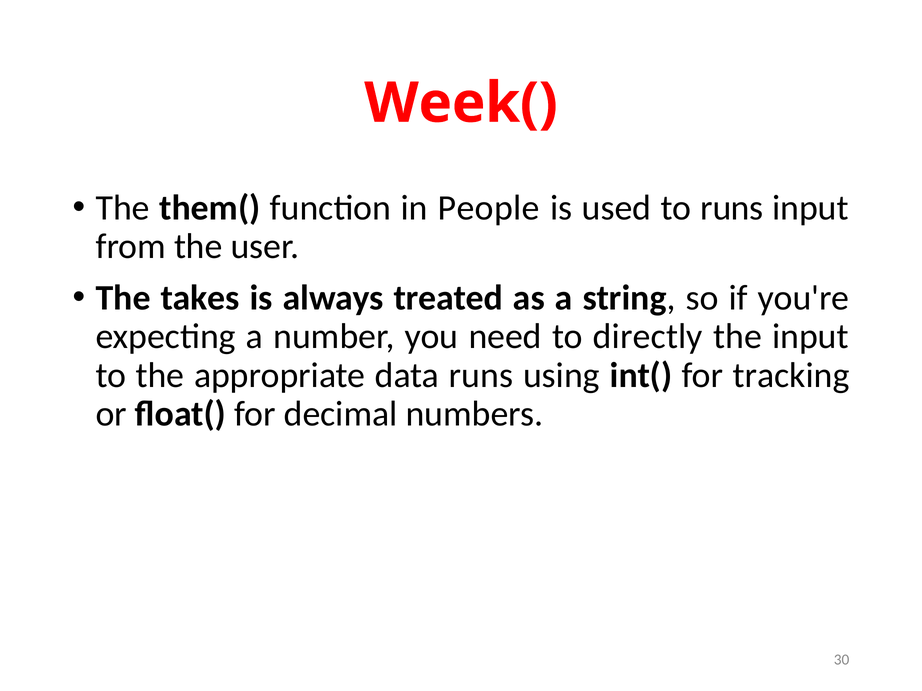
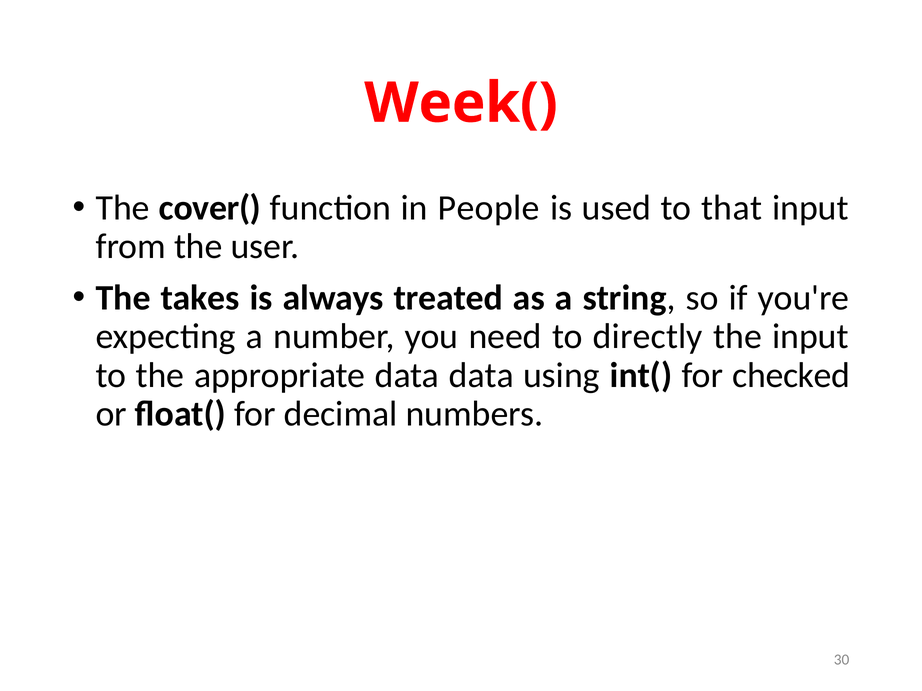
them(: them( -> cover(
to runs: runs -> that
data runs: runs -> data
tracking: tracking -> checked
